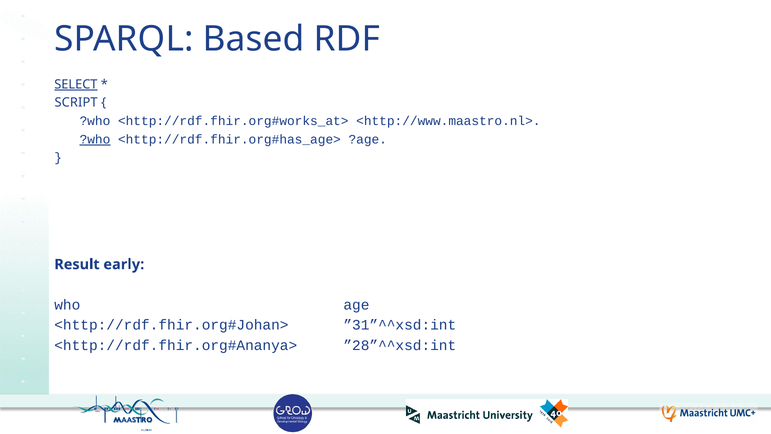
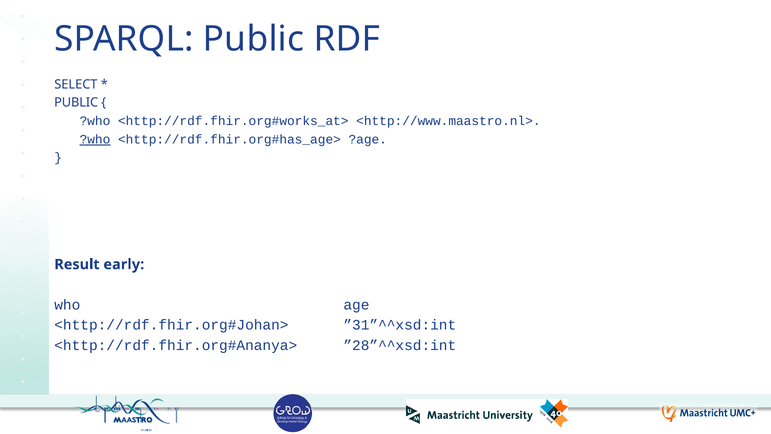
SPARQL Based: Based -> Public
SELECT underline: present -> none
SCRIPT at (76, 103): SCRIPT -> PUBLIC
